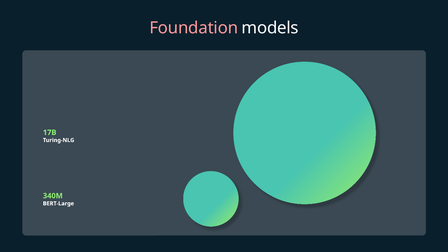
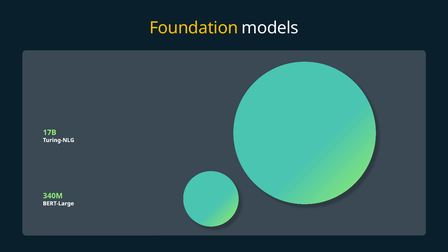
Foundation colour: pink -> yellow
